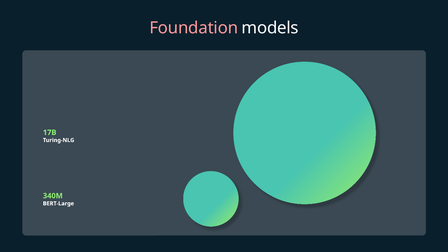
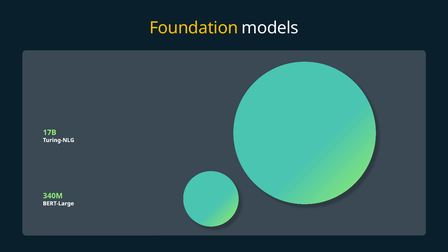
Foundation colour: pink -> yellow
